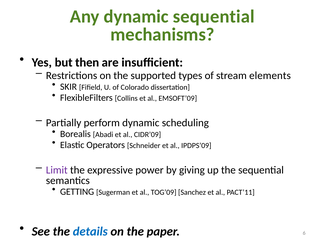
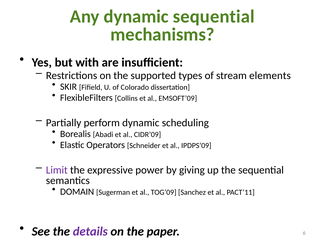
then: then -> with
GETTING: GETTING -> DOMAIN
details colour: blue -> purple
